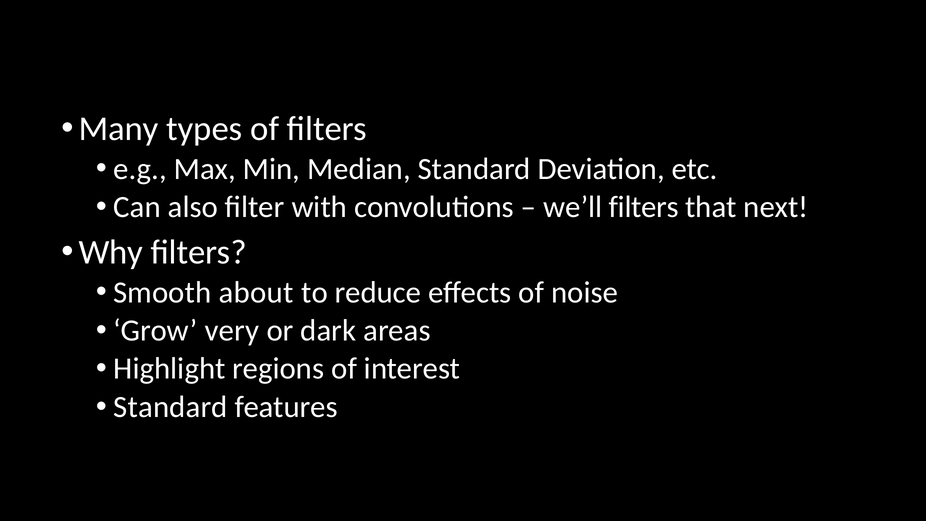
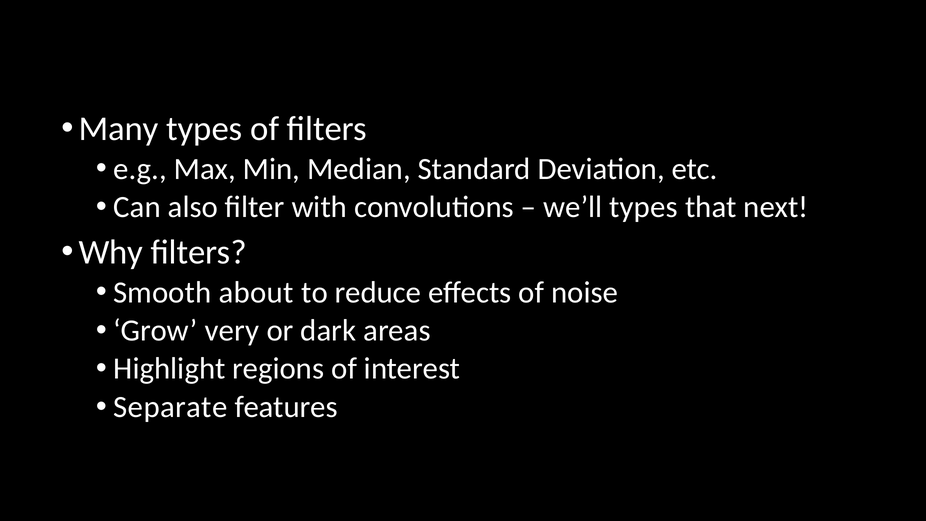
we’ll filters: filters -> types
Standard at (171, 407): Standard -> Separate
